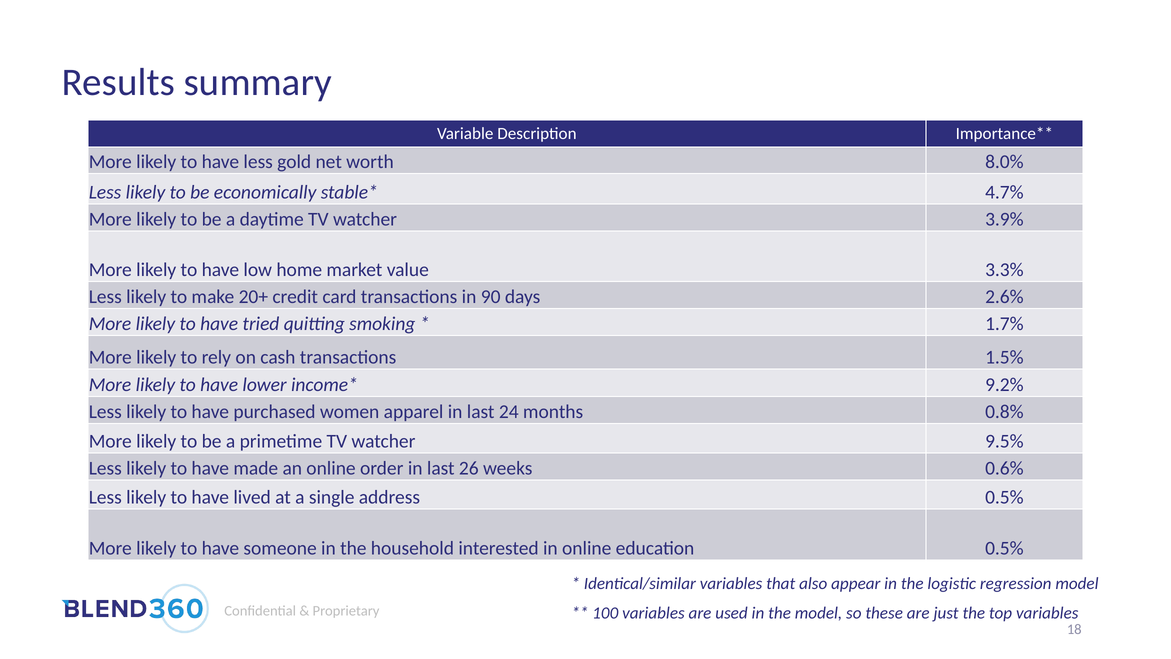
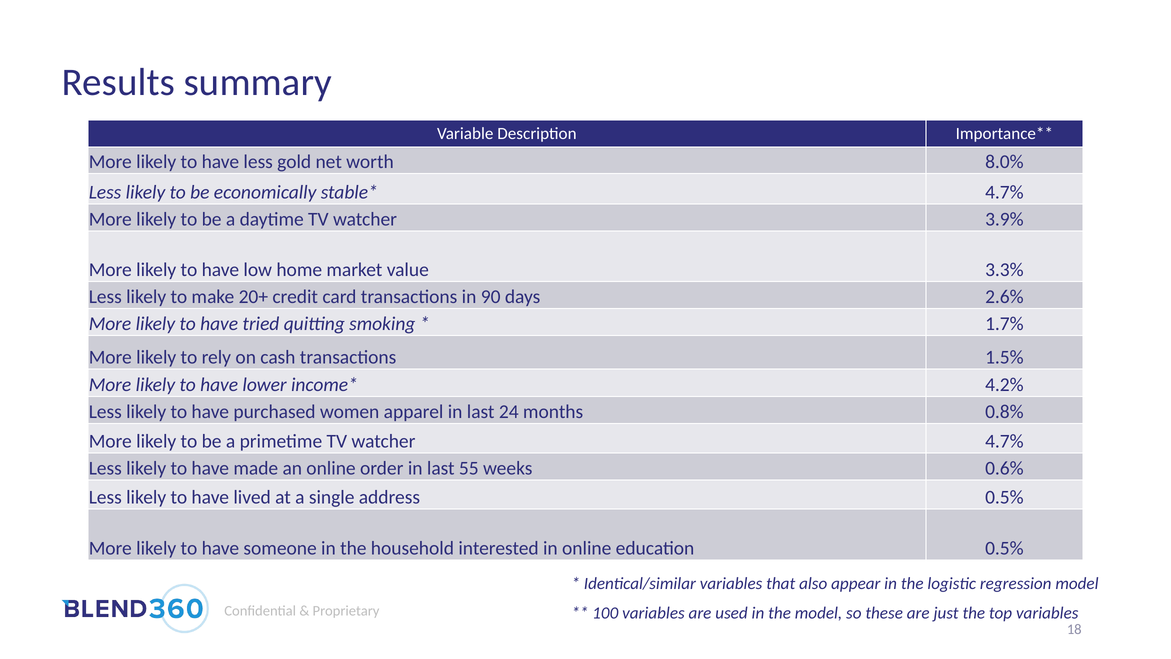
9.2%: 9.2% -> 4.2%
watcher 9.5%: 9.5% -> 4.7%
26: 26 -> 55
